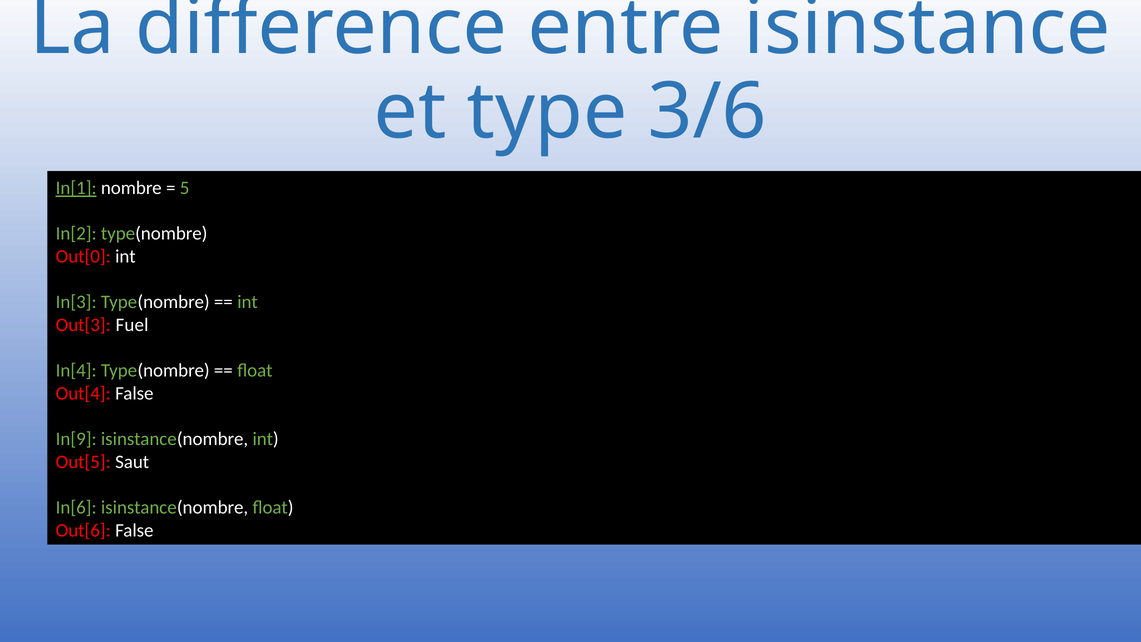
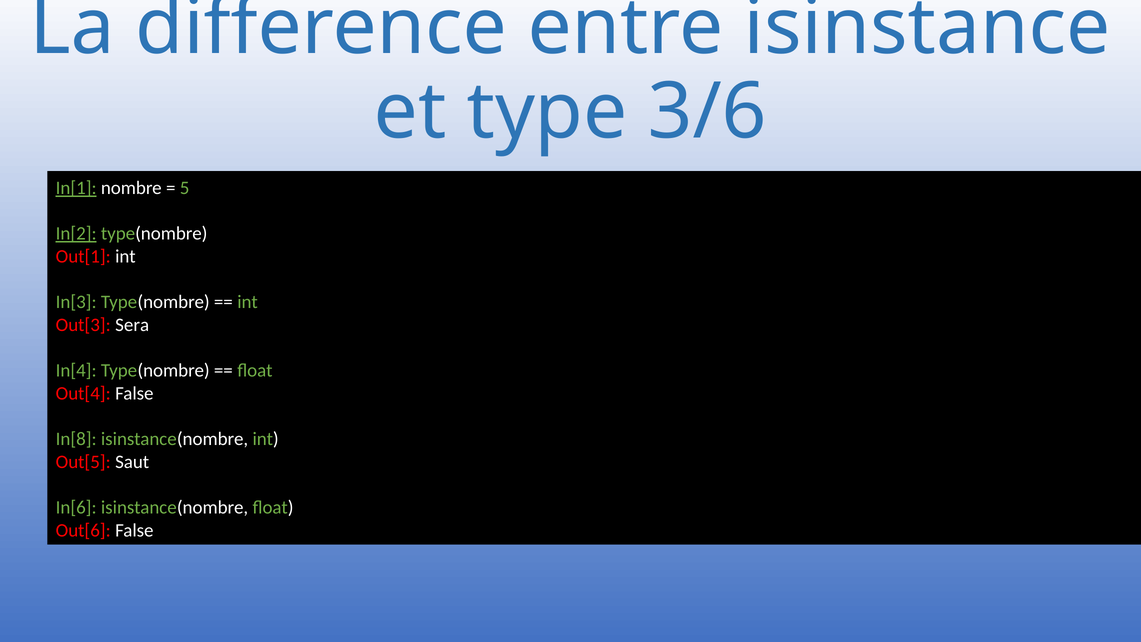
In[2 underline: none -> present
Out[0: Out[0 -> Out[1
Fuel: Fuel -> Sera
In[9: In[9 -> In[8
